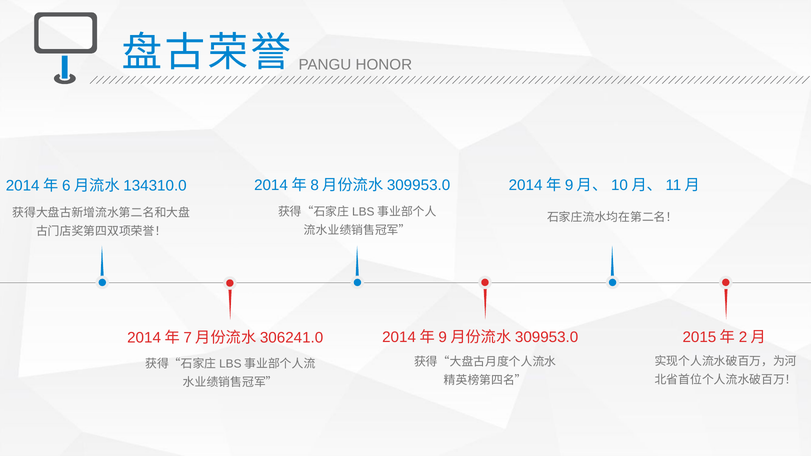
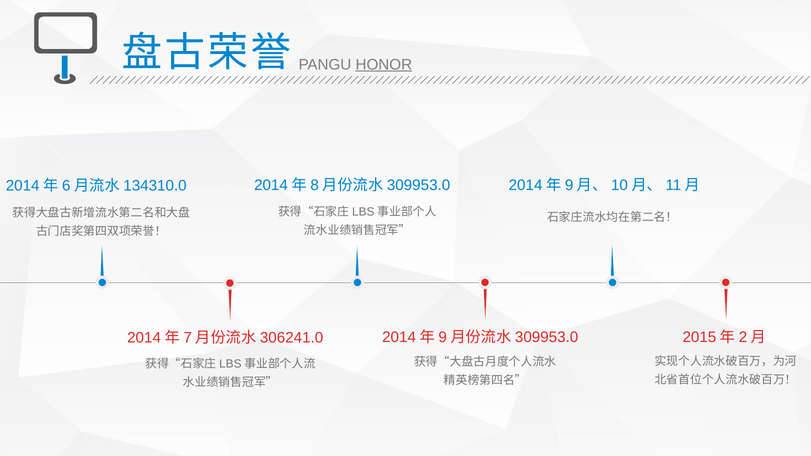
HONOR underline: none -> present
